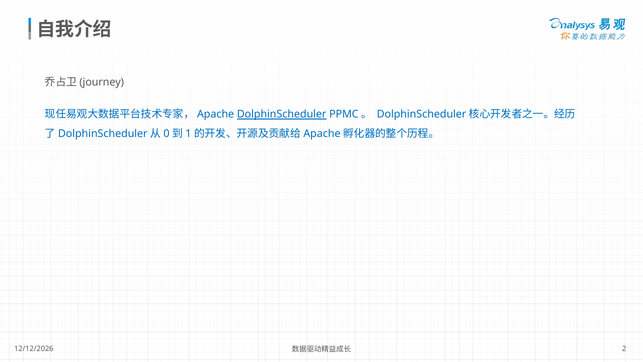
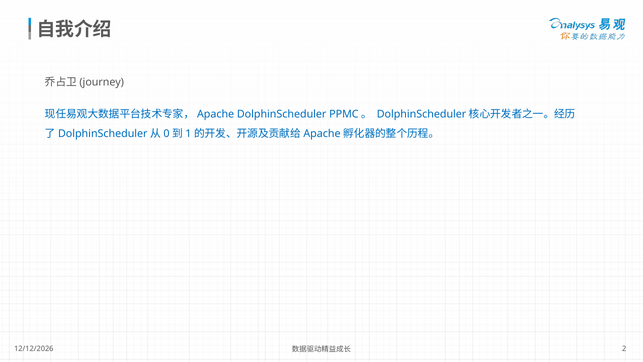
DolphinScheduler underline: present -> none
